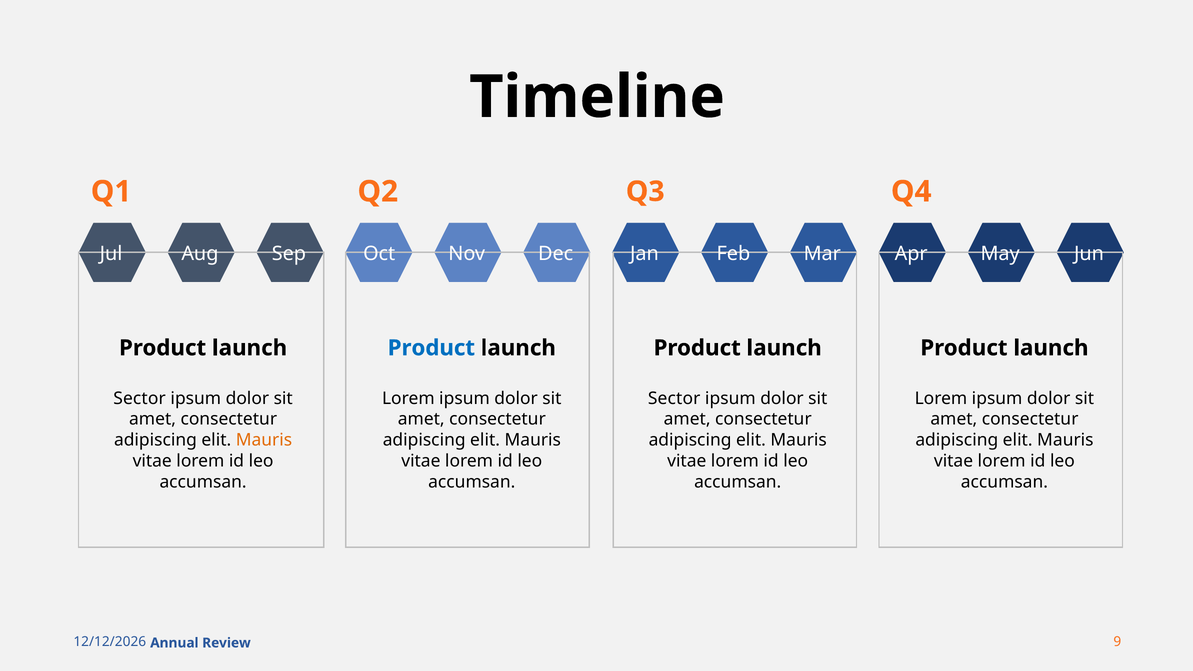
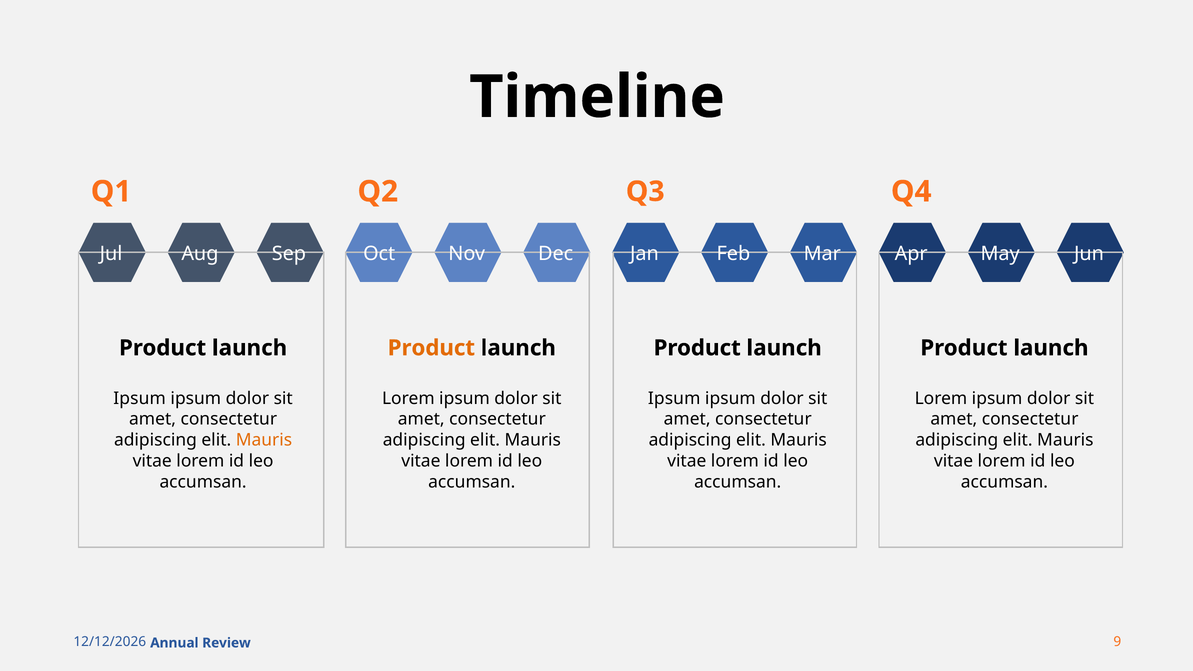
Product at (431, 348) colour: blue -> orange
Sector at (140, 398): Sector -> Ipsum
Sector at (674, 398): Sector -> Ipsum
